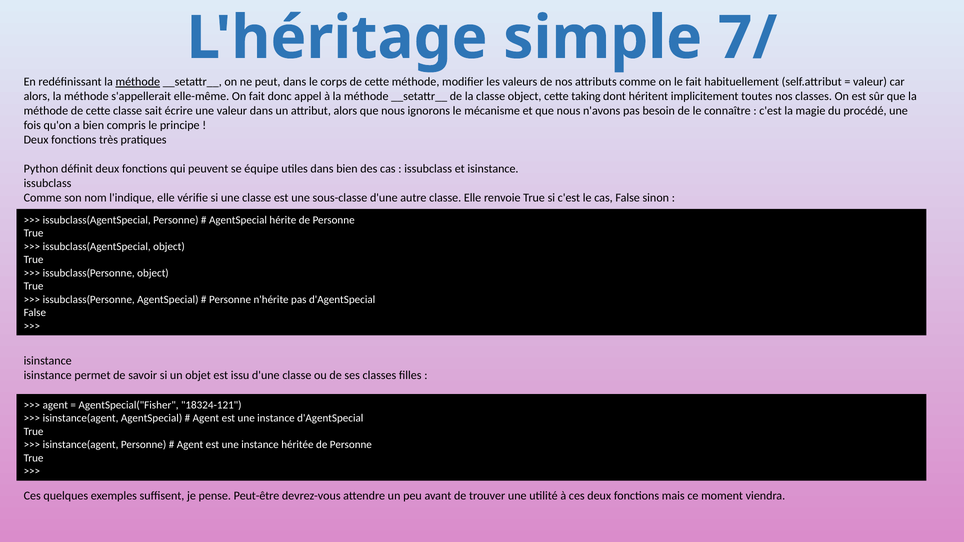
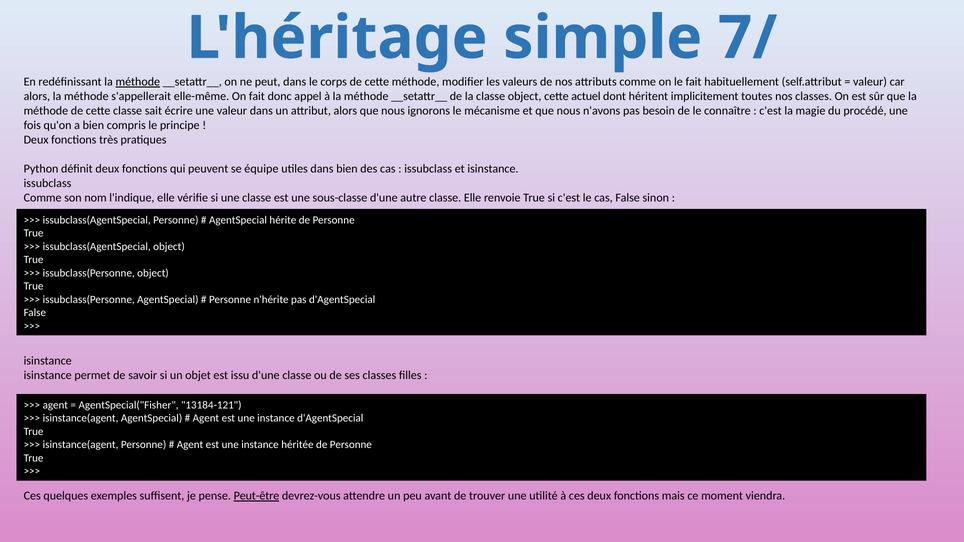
taking: taking -> actuel
18324-121: 18324-121 -> 13184-121
Peut-être underline: none -> present
